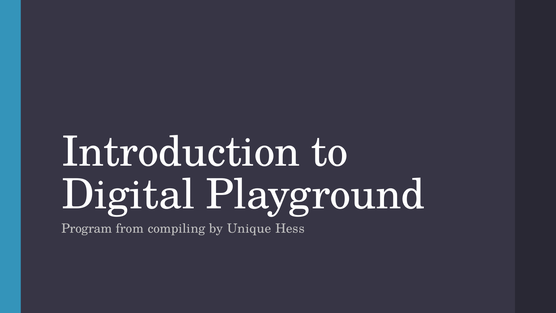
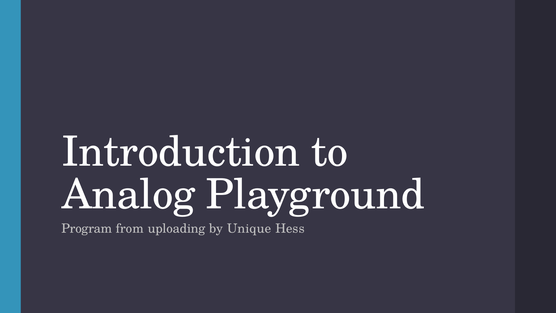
Digital: Digital -> Analog
compiling: compiling -> uploading
